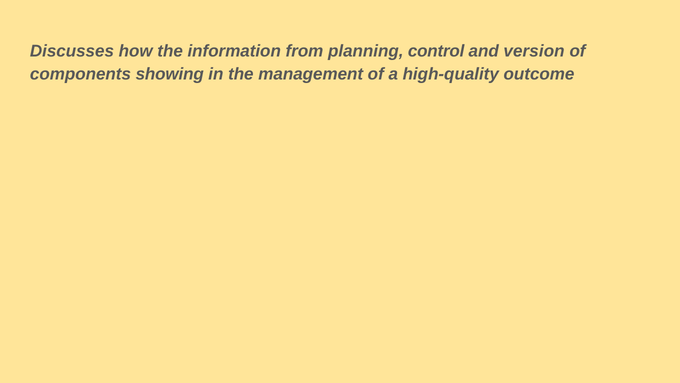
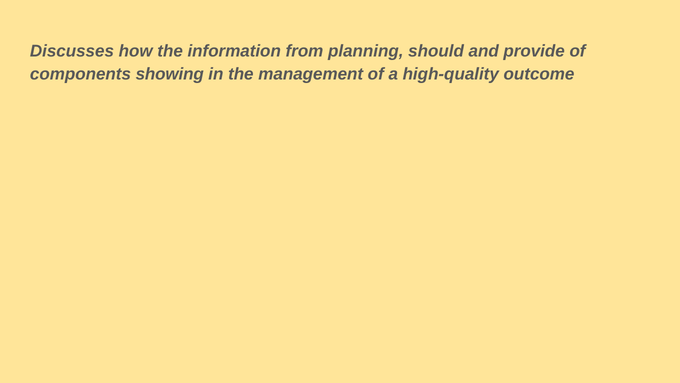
control: control -> should
version: version -> provide
